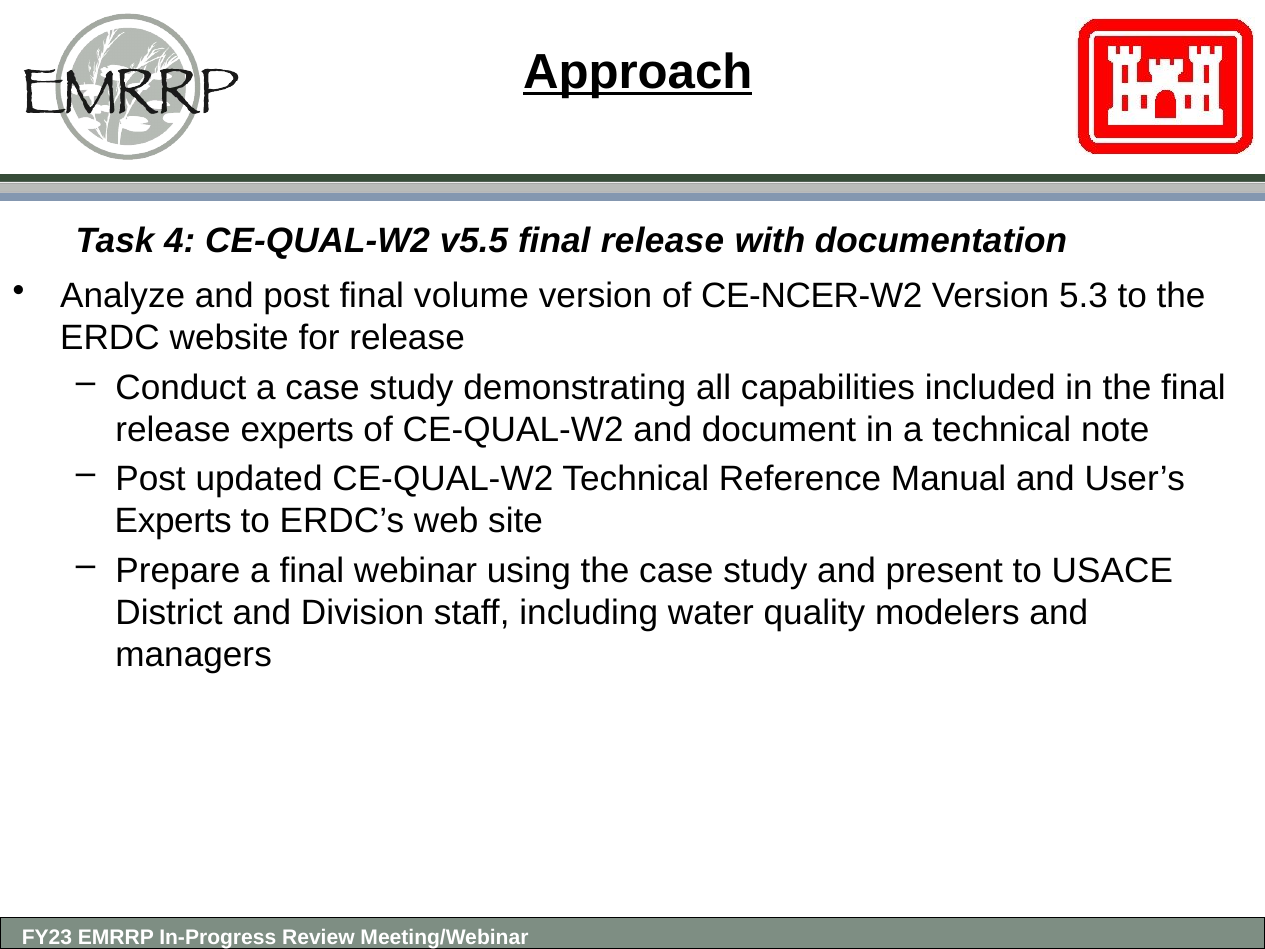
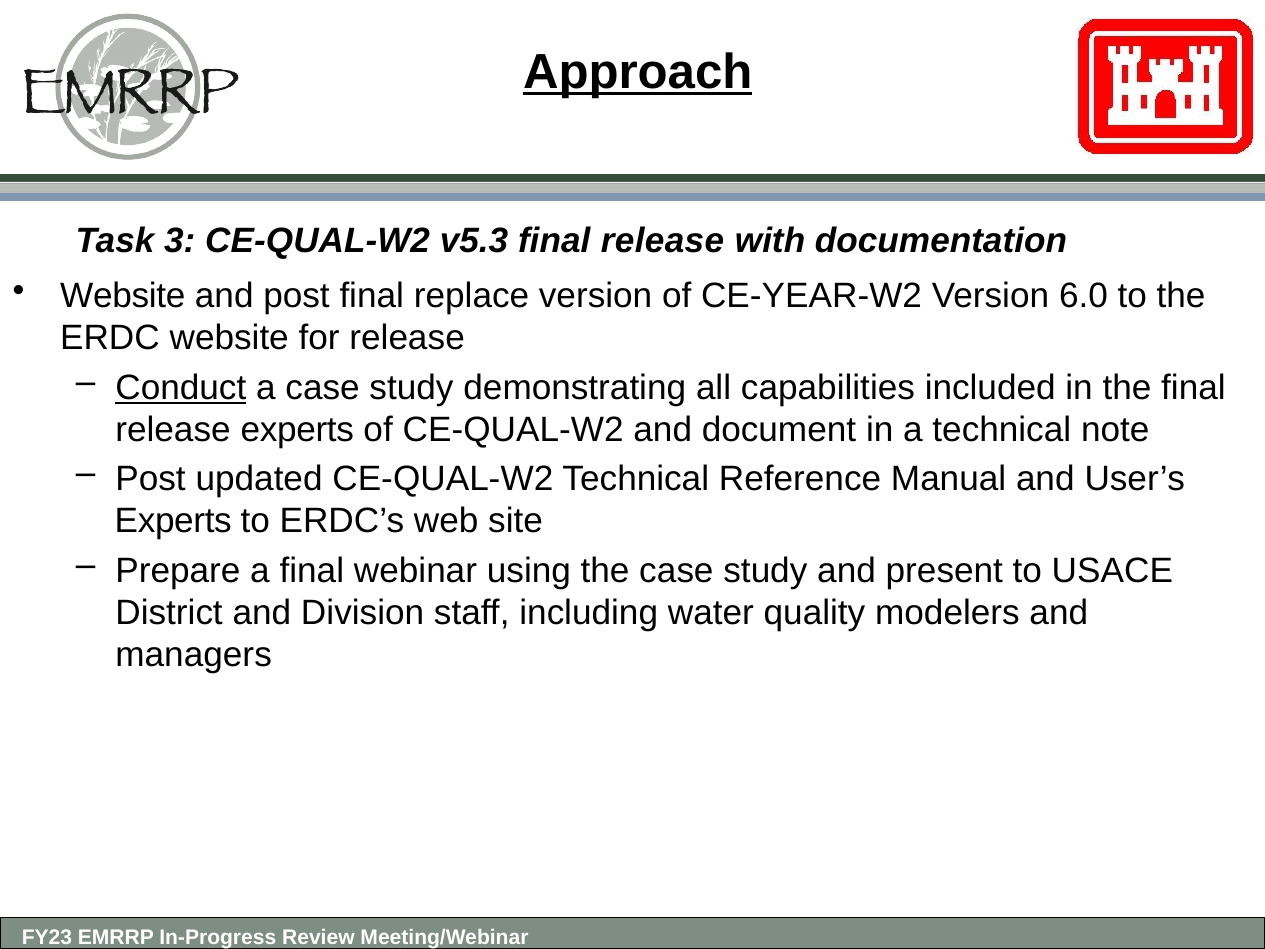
4: 4 -> 3
v5.5: v5.5 -> v5.3
Analyze at (123, 296): Analyze -> Website
volume: volume -> replace
CE-NCER-W2: CE-NCER-W2 -> CE-YEAR-W2
5.3: 5.3 -> 6.0
Conduct underline: none -> present
